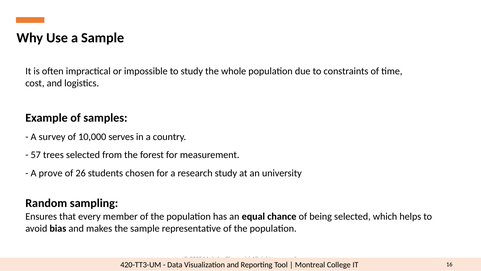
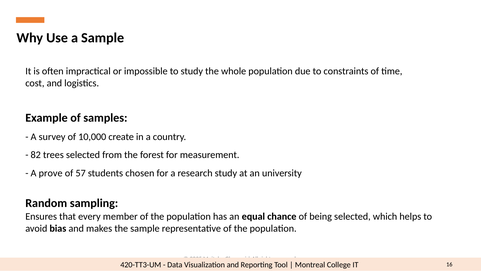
serves: serves -> create
57: 57 -> 82
26: 26 -> 57
